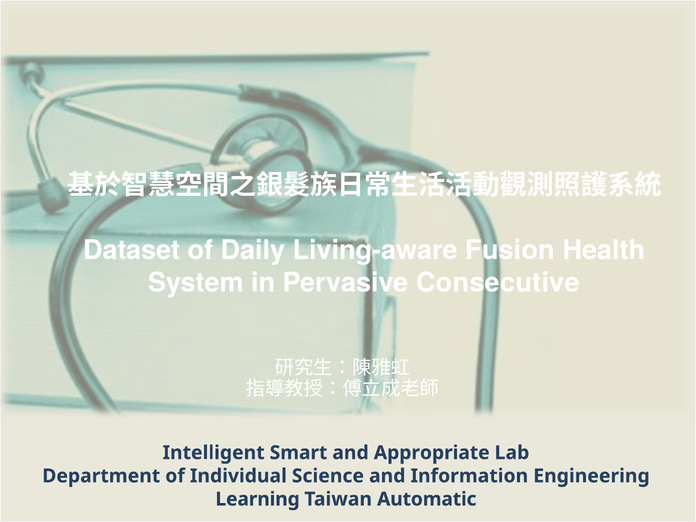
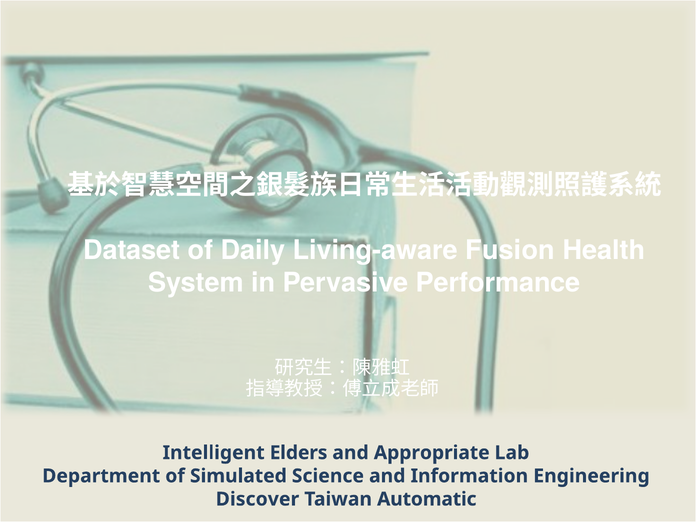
Consecutive: Consecutive -> Performance
Smart: Smart -> Elders
Individual: Individual -> Simulated
Learning: Learning -> Discover
